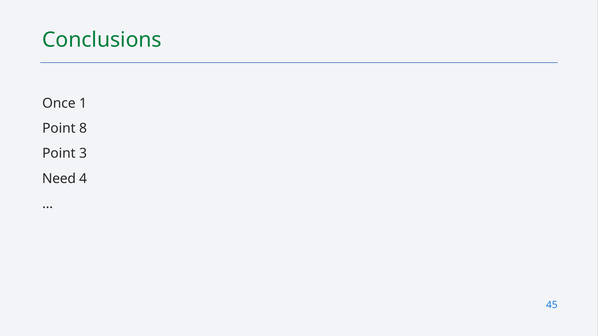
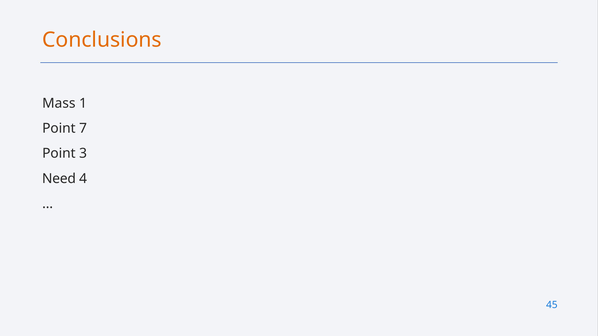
Conclusions colour: green -> orange
Once: Once -> Mass
8: 8 -> 7
